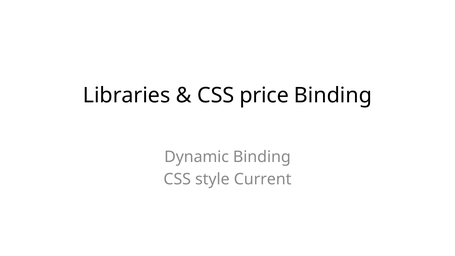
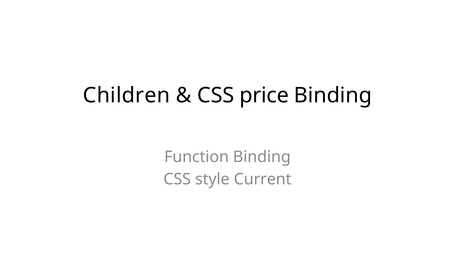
Libraries: Libraries -> Children
Dynamic: Dynamic -> Function
